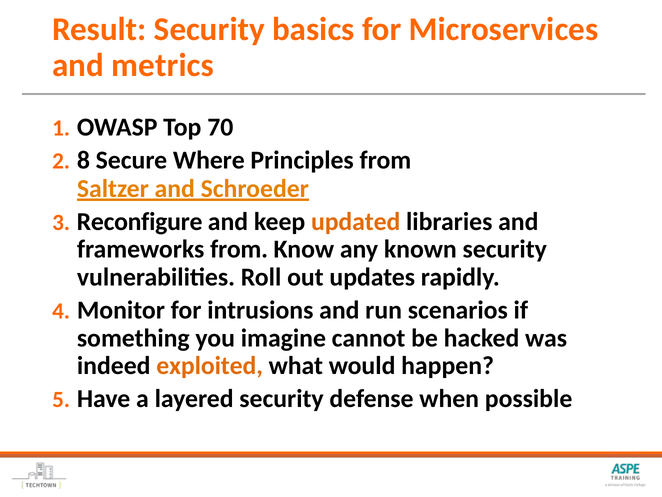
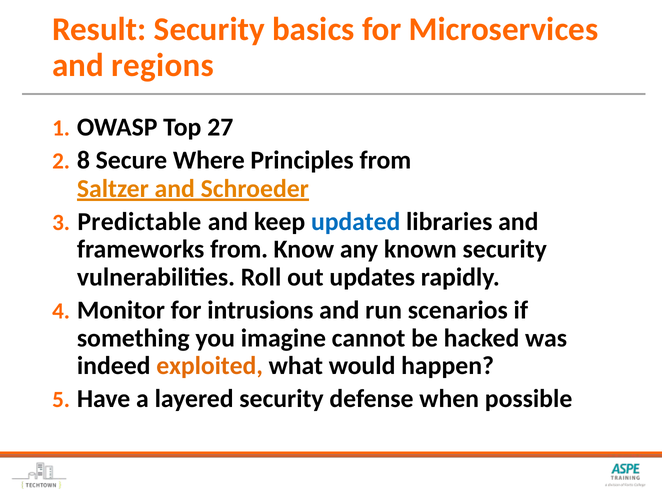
metrics: metrics -> regions
70: 70 -> 27
Reconfigure: Reconfigure -> Predictable
updated colour: orange -> blue
